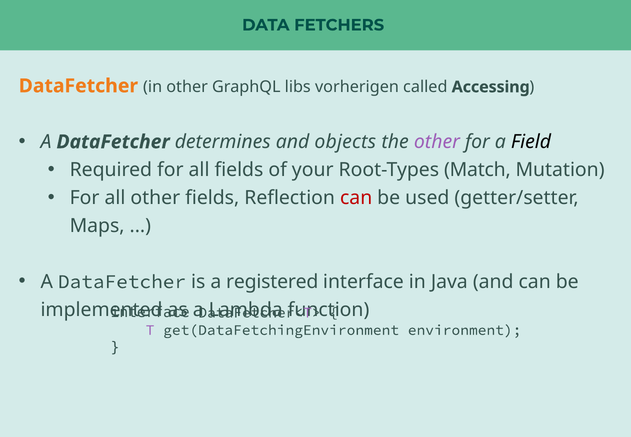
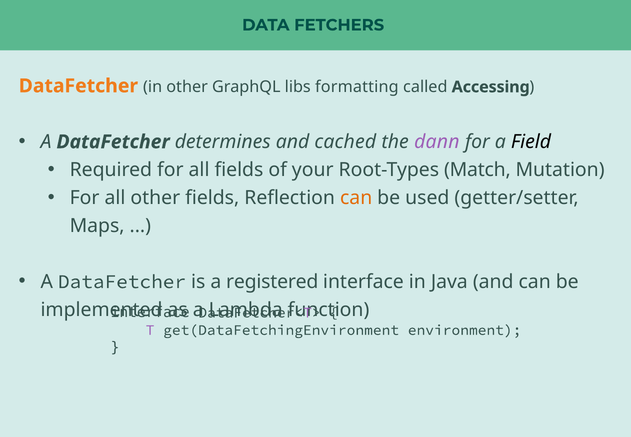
vorherigen: vorherigen -> formatting
objects: objects -> cached
the other: other -> dann
can at (356, 198) colour: red -> orange
